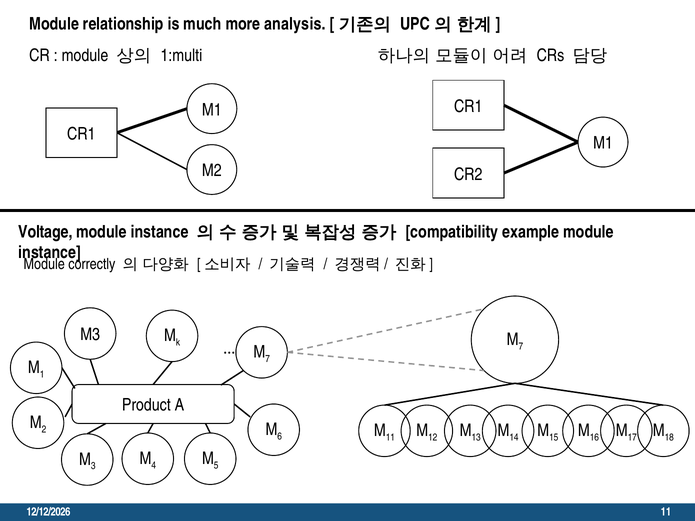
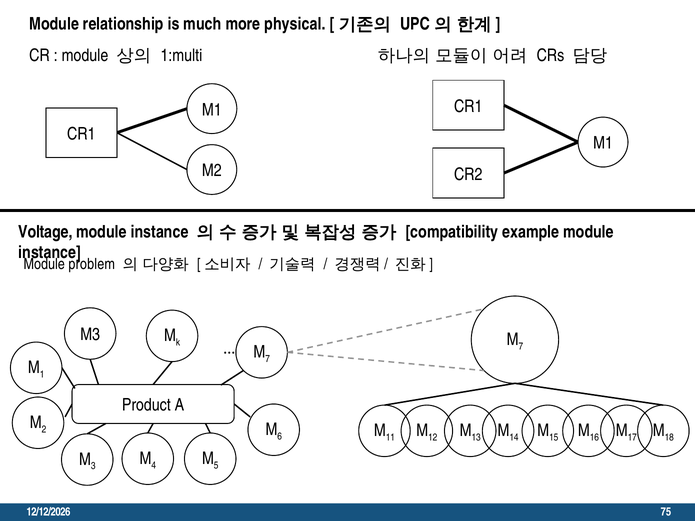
analysis: analysis -> physical
correctly: correctly -> problem
11 at (666, 512): 11 -> 75
